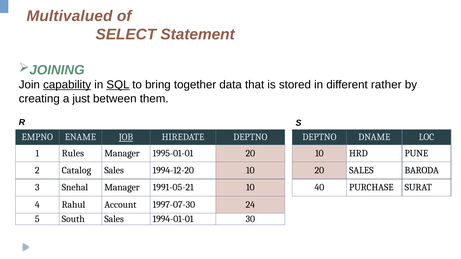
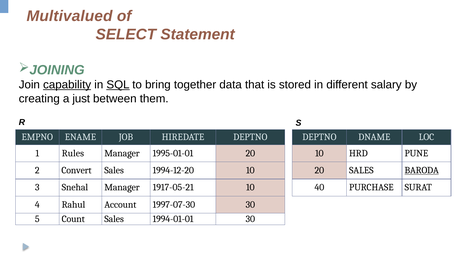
rather: rather -> salary
JOB underline: present -> none
Catalog: Catalog -> Convert
BARODA underline: none -> present
1991-05-21: 1991-05-21 -> 1917-05-21
1997-07-30 24: 24 -> 30
South: South -> Count
